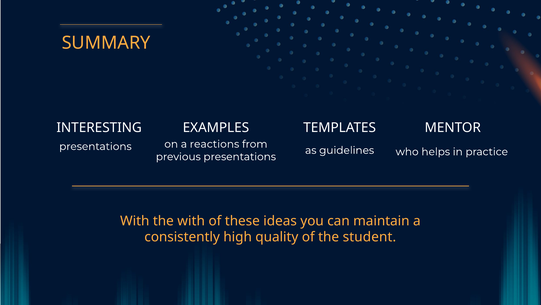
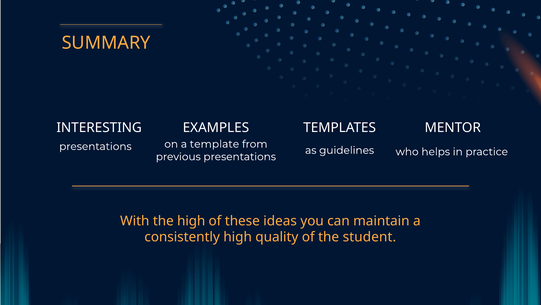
reactions: reactions -> template
the with: with -> high
